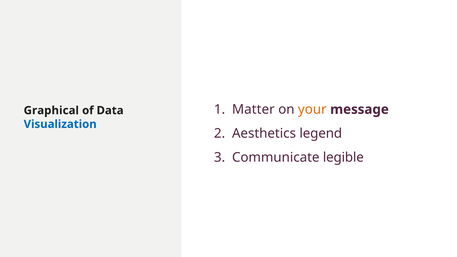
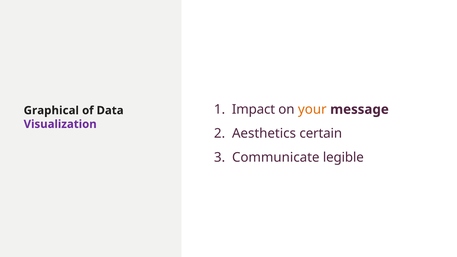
Matter: Matter -> Impact
Visualization colour: blue -> purple
legend: legend -> certain
